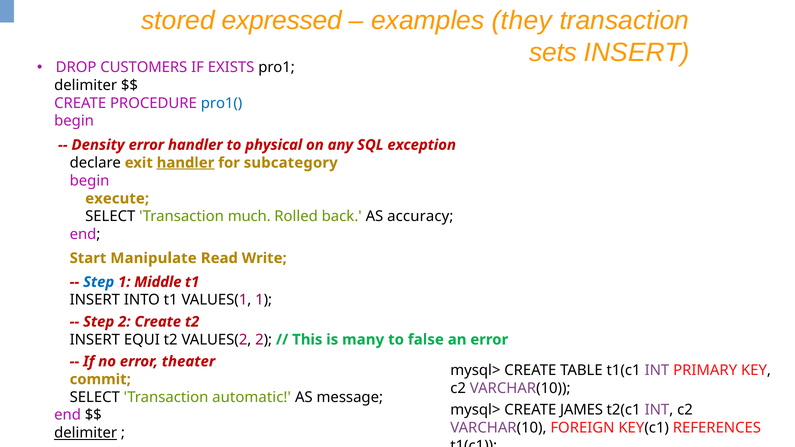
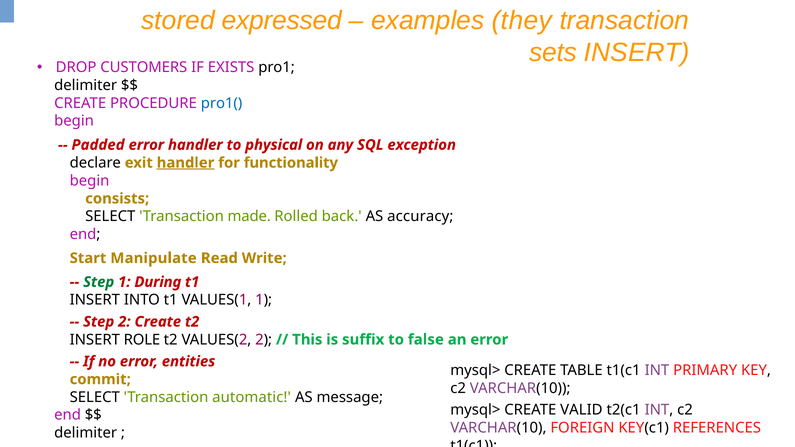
Density: Density -> Padded
subcategory: subcategory -> functionality
execute: execute -> consists
much: much -> made
Step at (99, 282) colour: blue -> green
Middle: Middle -> During
EQUI: EQUI -> ROLE
many: many -> suffix
theater: theater -> entities
JAMES: JAMES -> VALID
delimiter at (86, 433) underline: present -> none
